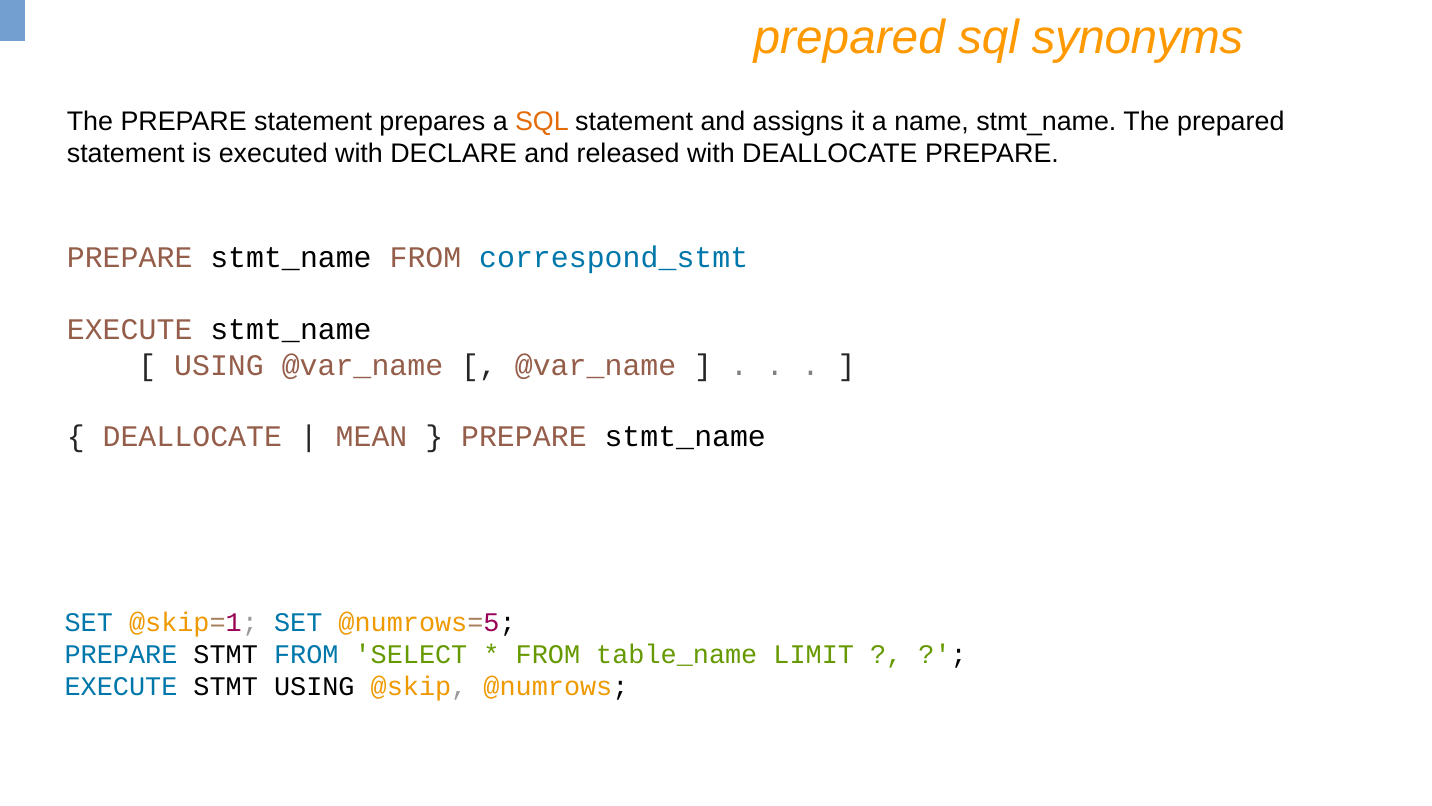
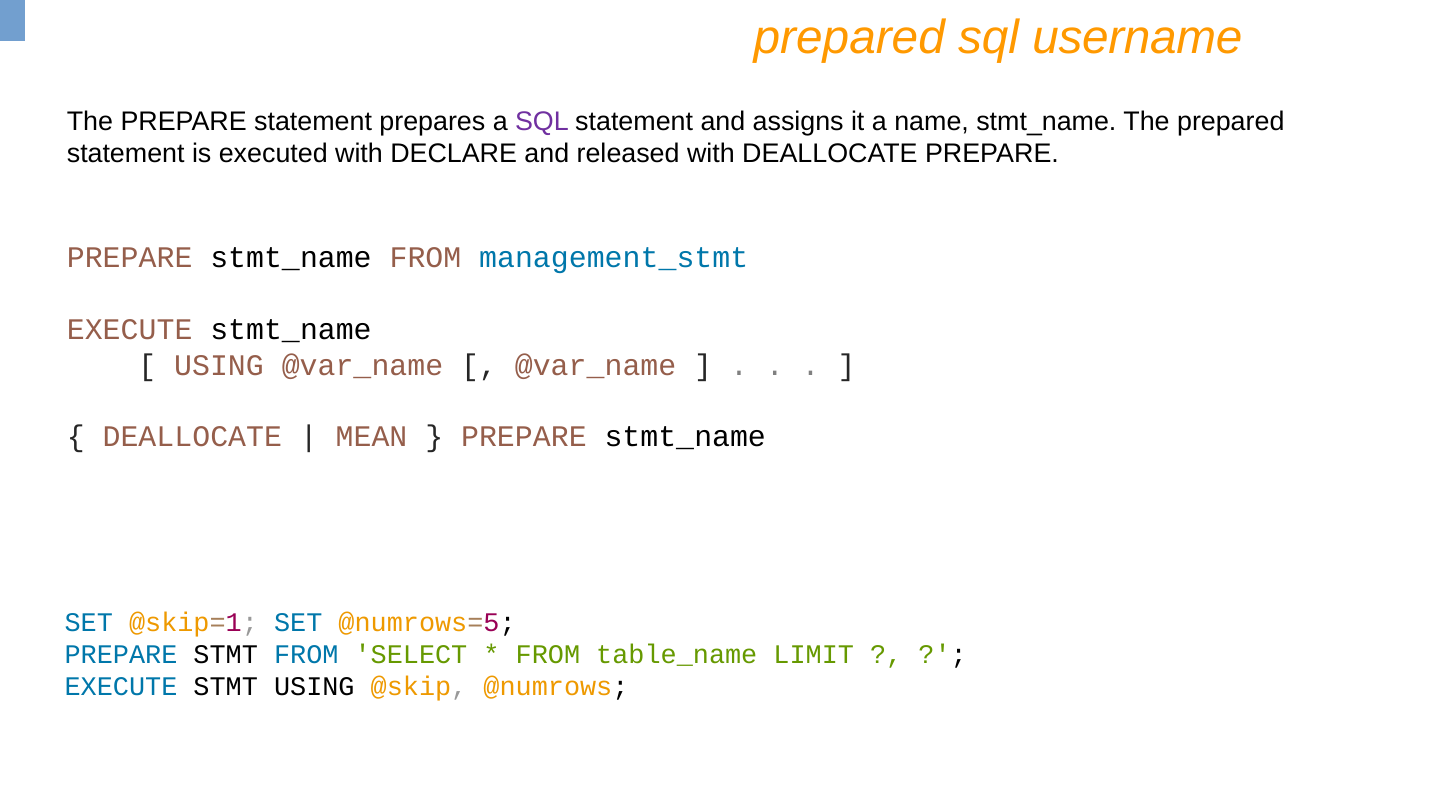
synonyms: synonyms -> username
SQL at (542, 122) colour: orange -> purple
correspond_stmt: correspond_stmt -> management_stmt
